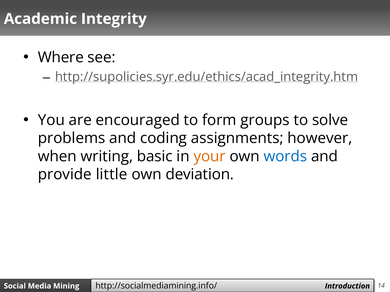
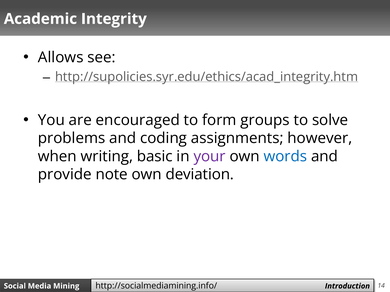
Where: Where -> Allows
your colour: orange -> purple
little: little -> note
